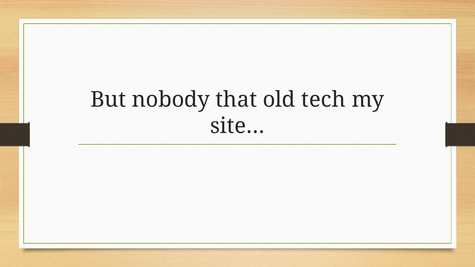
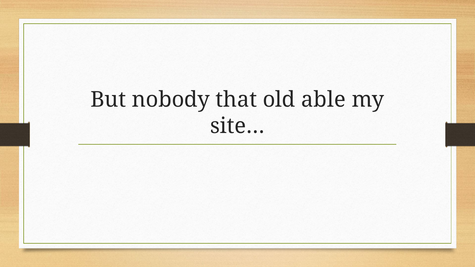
tech: tech -> able
